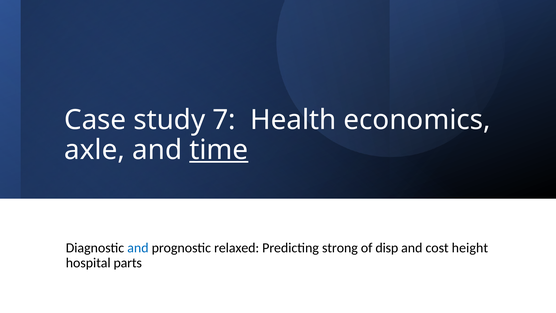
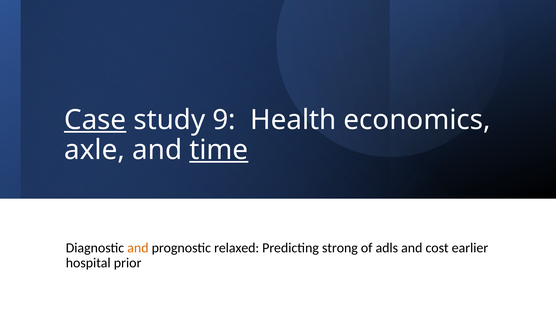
Case underline: none -> present
7: 7 -> 9
and at (138, 248) colour: blue -> orange
disp: disp -> adls
height: height -> earlier
parts: parts -> prior
